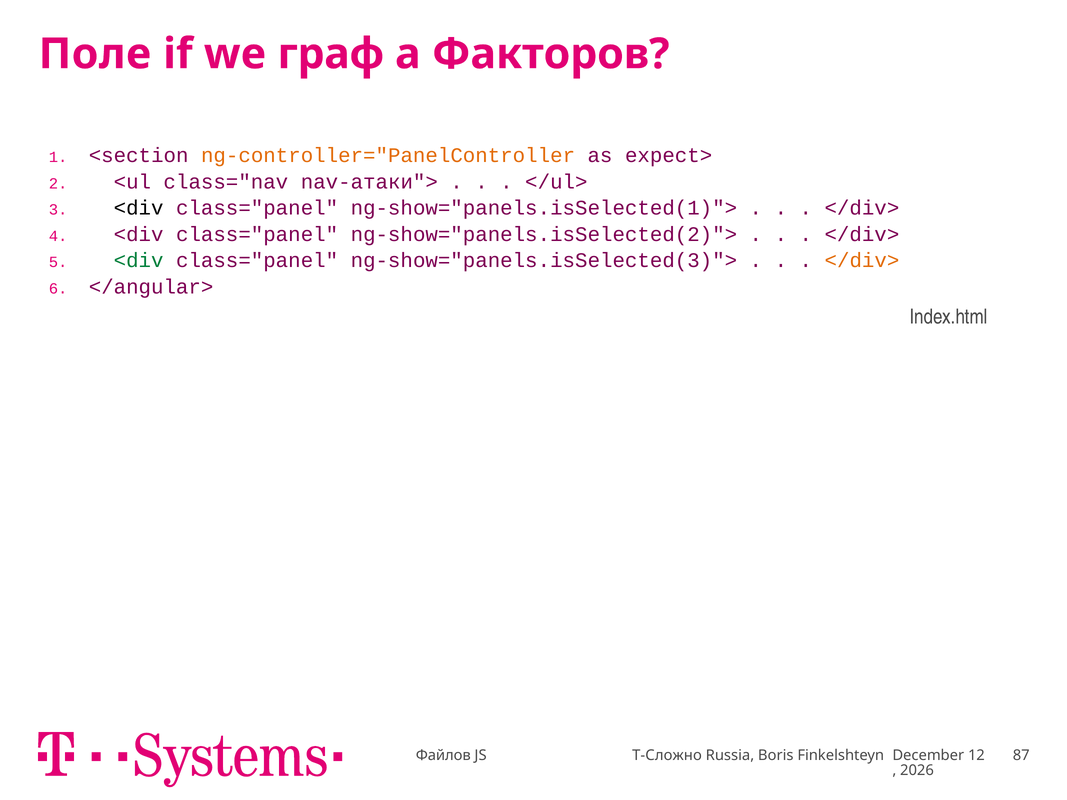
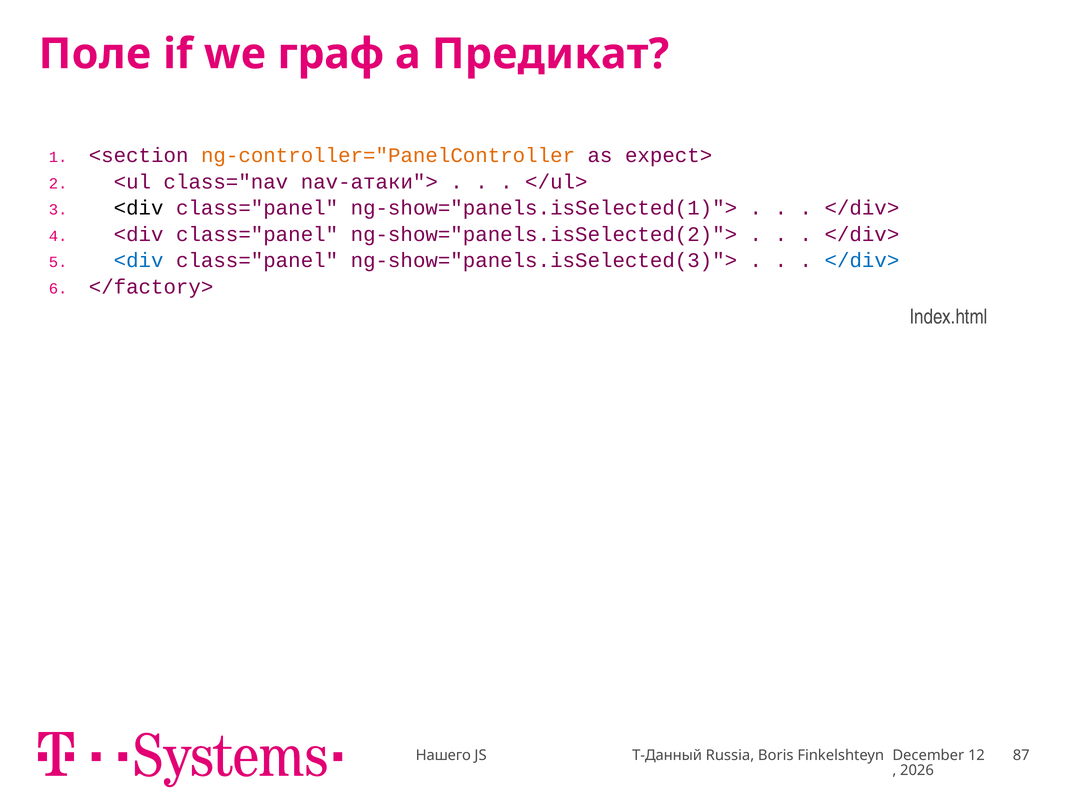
Факторов: Факторов -> Предикат
<div at (139, 261) colour: green -> blue
</div> at (862, 261) colour: orange -> blue
</angular>: </angular> -> </factory>
Файлов: Файлов -> Нашего
T-Сложно: T-Сложно -> T-Данный
